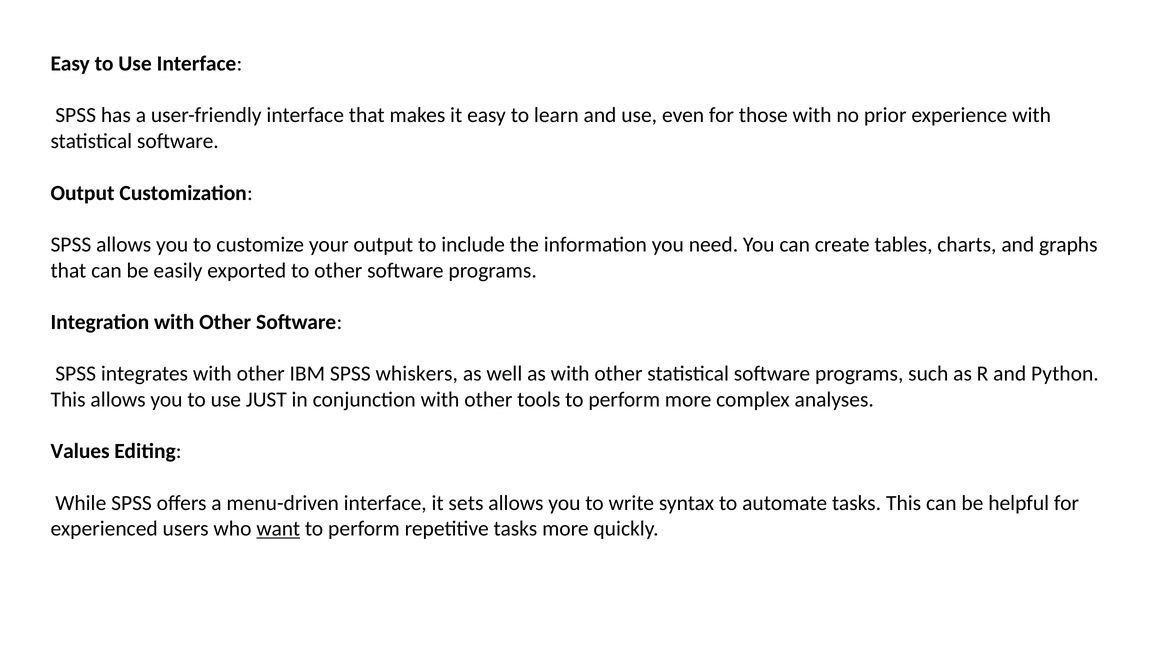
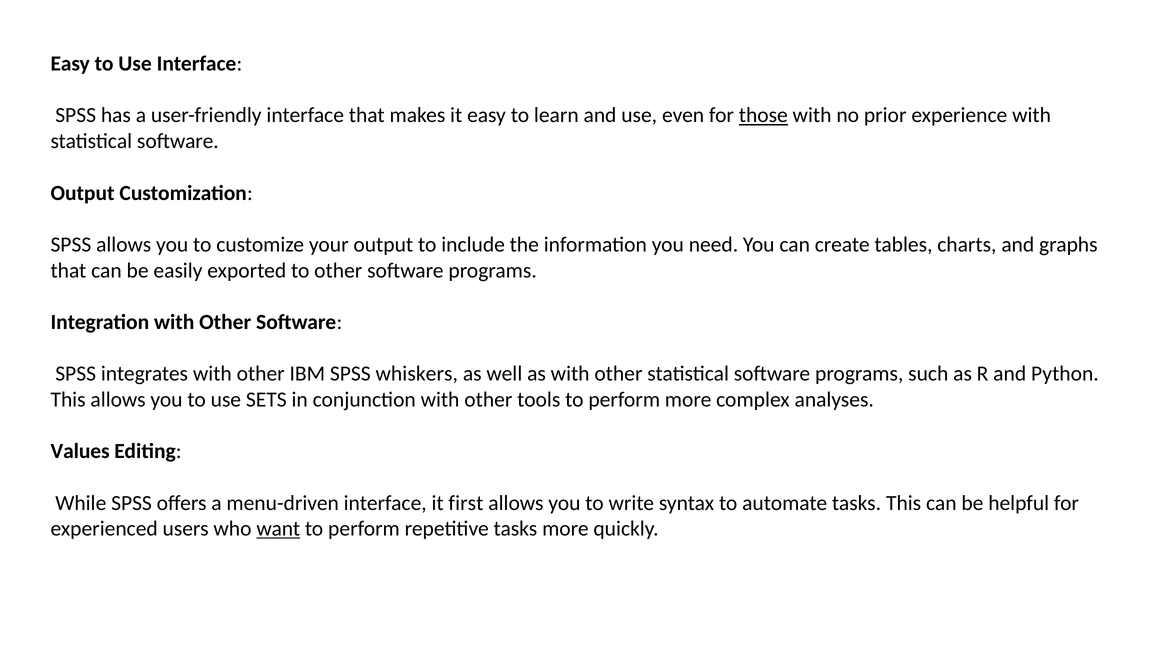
those underline: none -> present
JUST: JUST -> SETS
sets: sets -> first
